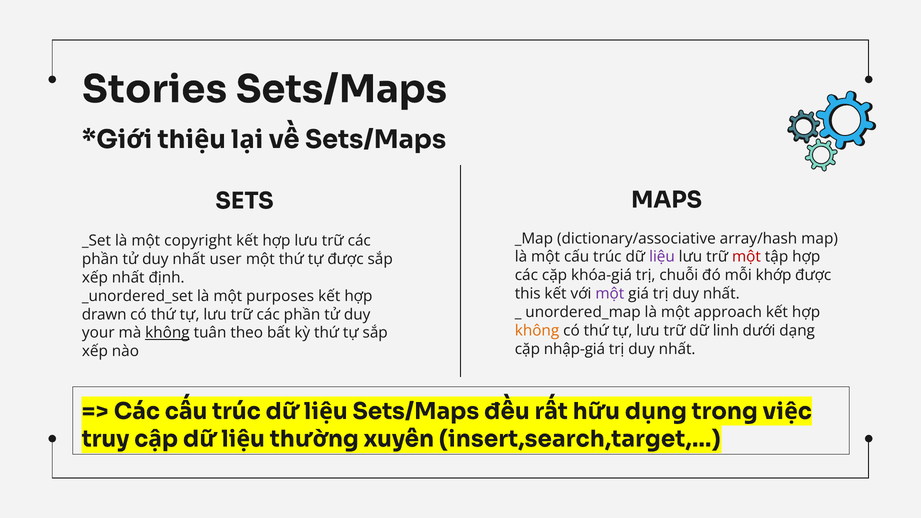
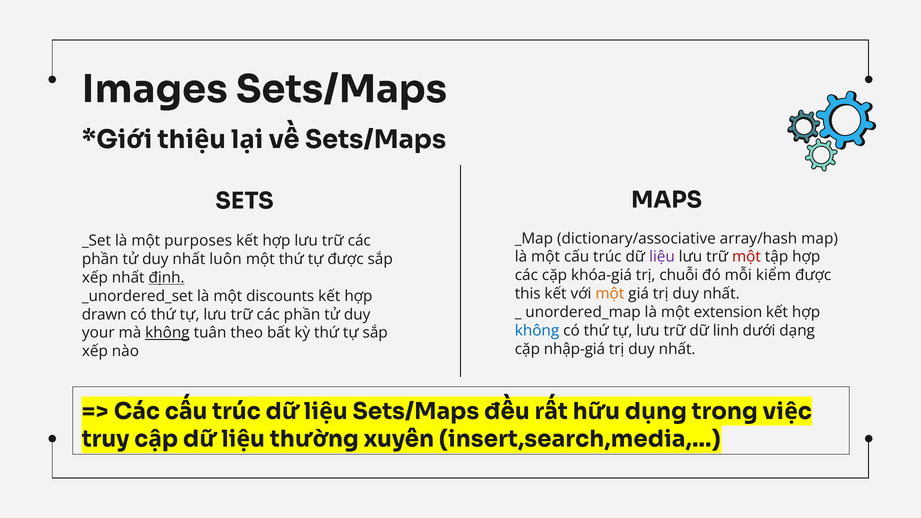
Stories: Stories -> Images
copyright: copyright -> purposes
user: user -> luôn
khớp: khớp -> kiểm
định underline: none -> present
một at (610, 294) colour: purple -> orange
purposes: purposes -> discounts
approach: approach -> extension
không at (537, 331) colour: orange -> blue
insert,search,target,…: insert,search,target,… -> insert,search,media,…
